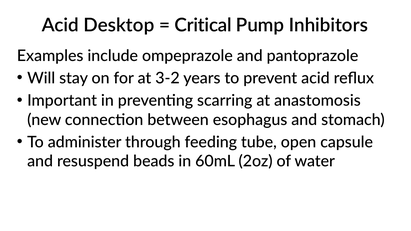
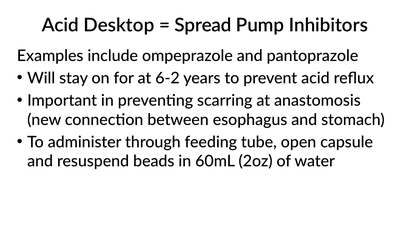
Critical: Critical -> Spread
3-2: 3-2 -> 6-2
